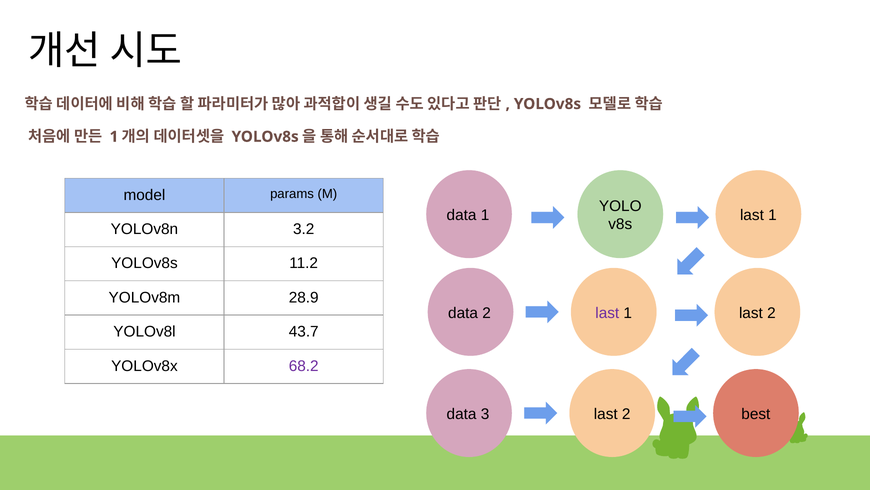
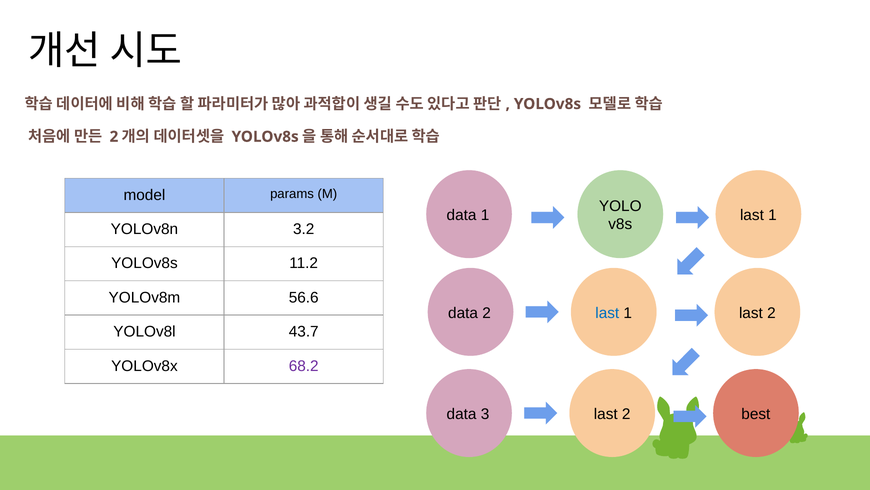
1 at (114, 137): 1 -> 2
28.9: 28.9 -> 56.6
last at (607, 313) colour: purple -> blue
